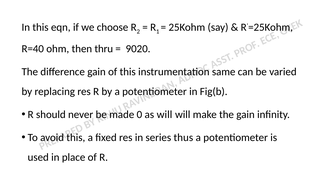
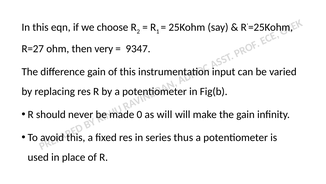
R=40: R=40 -> R=27
thru: thru -> very
9020: 9020 -> 9347
same: same -> input
